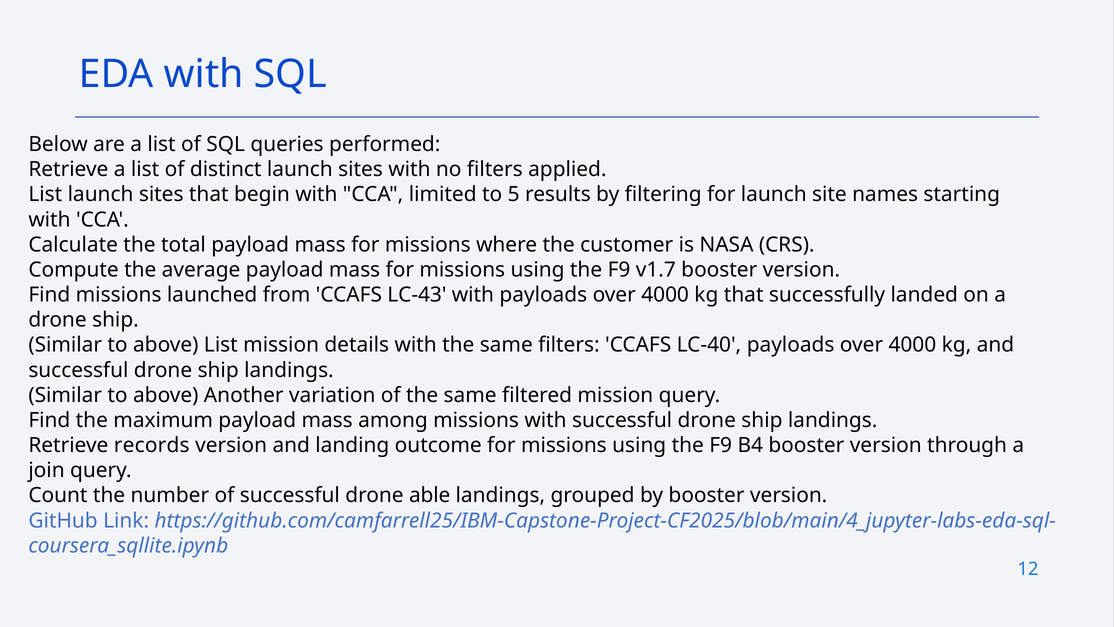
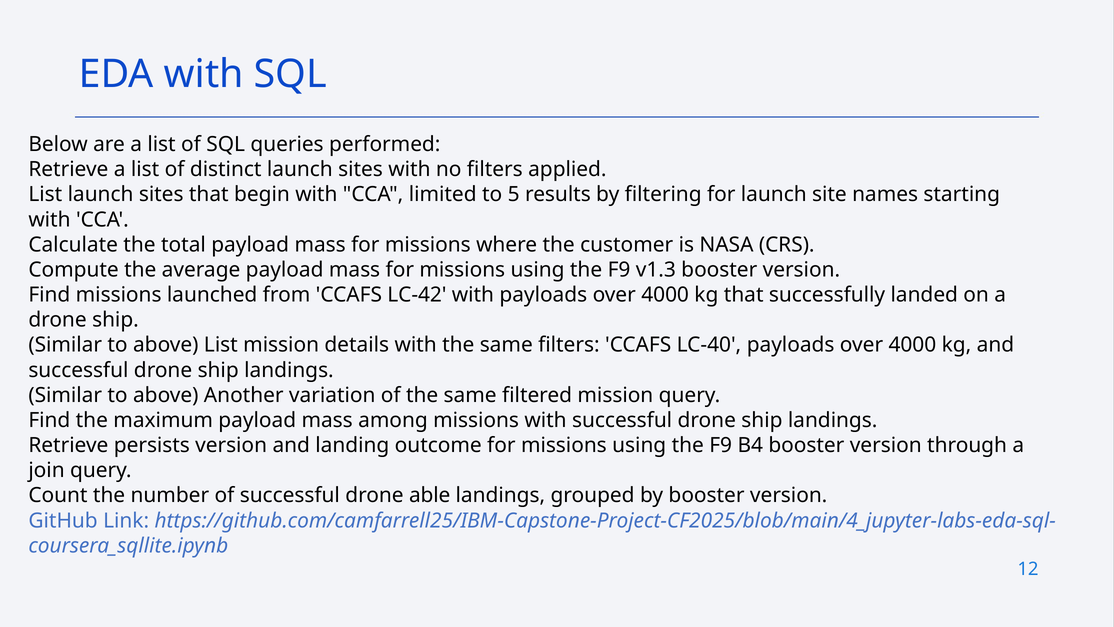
v1.7: v1.7 -> v1.3
LC-43: LC-43 -> LC-42
records: records -> persists
